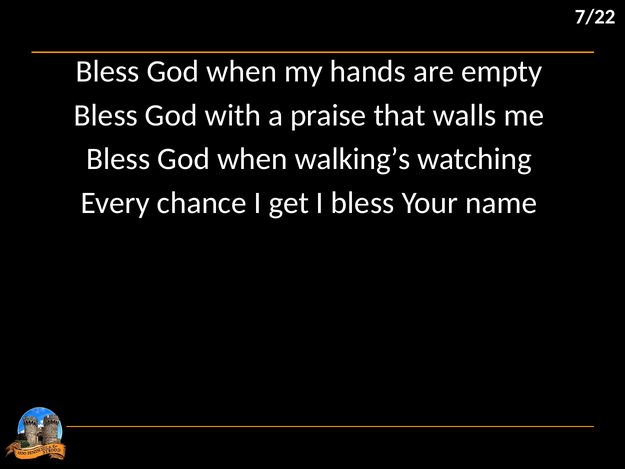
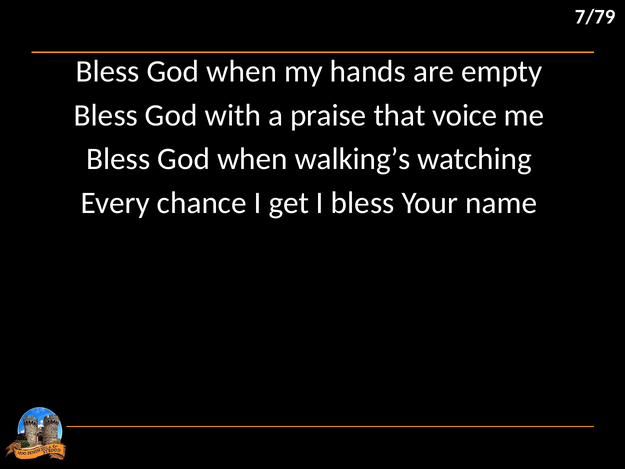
7/22: 7/22 -> 7/79
walls: walls -> voice
